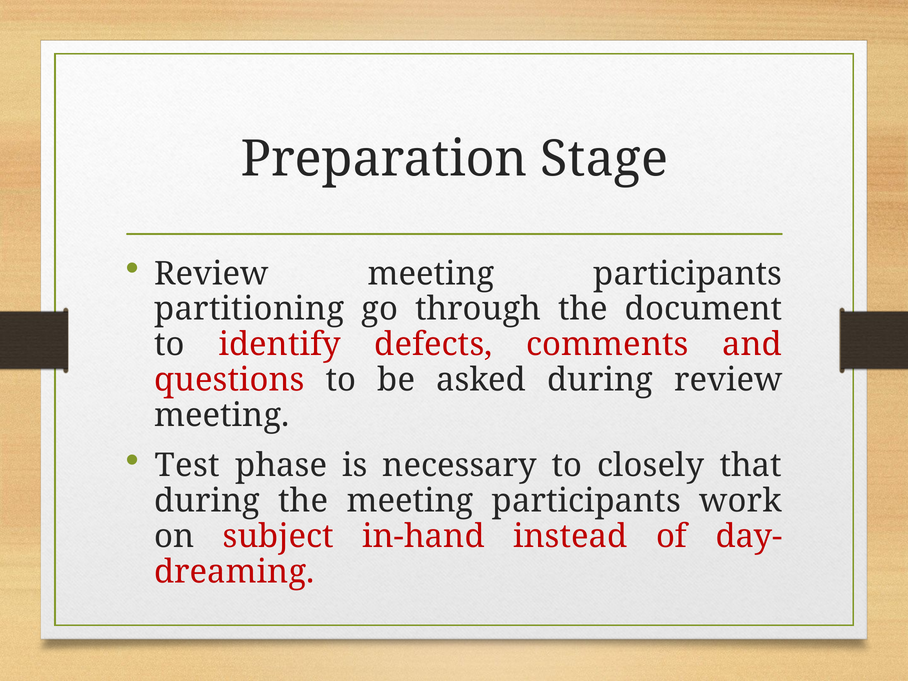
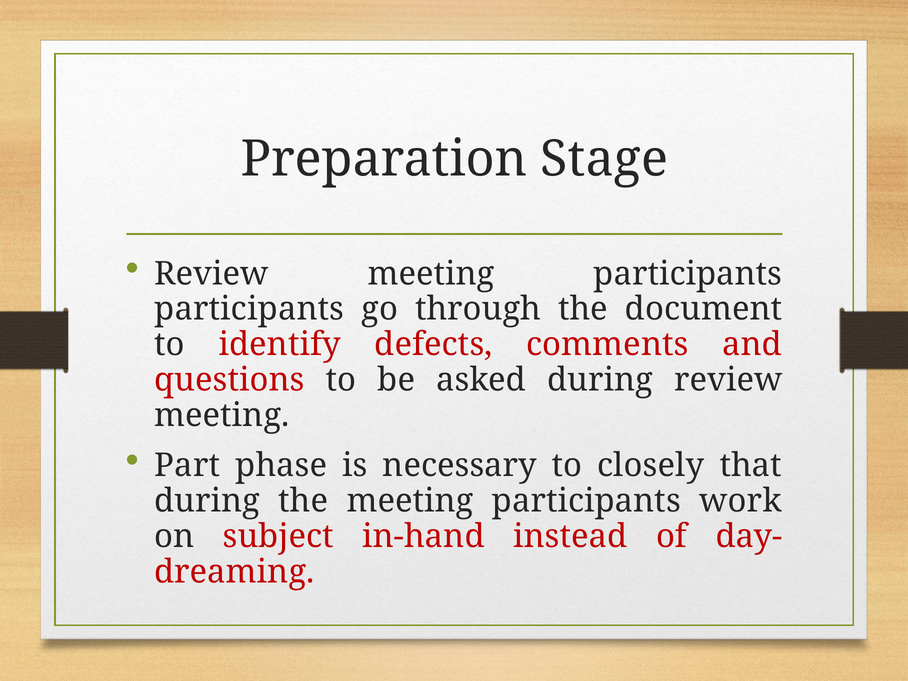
partitioning at (249, 309): partitioning -> participants
Test: Test -> Part
